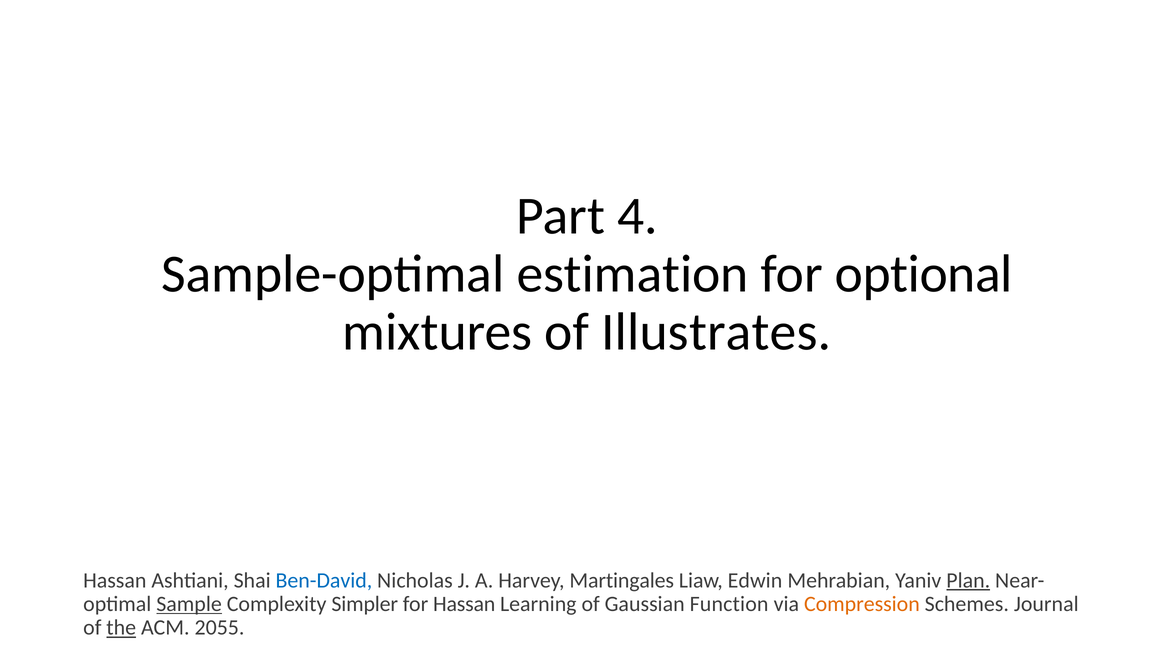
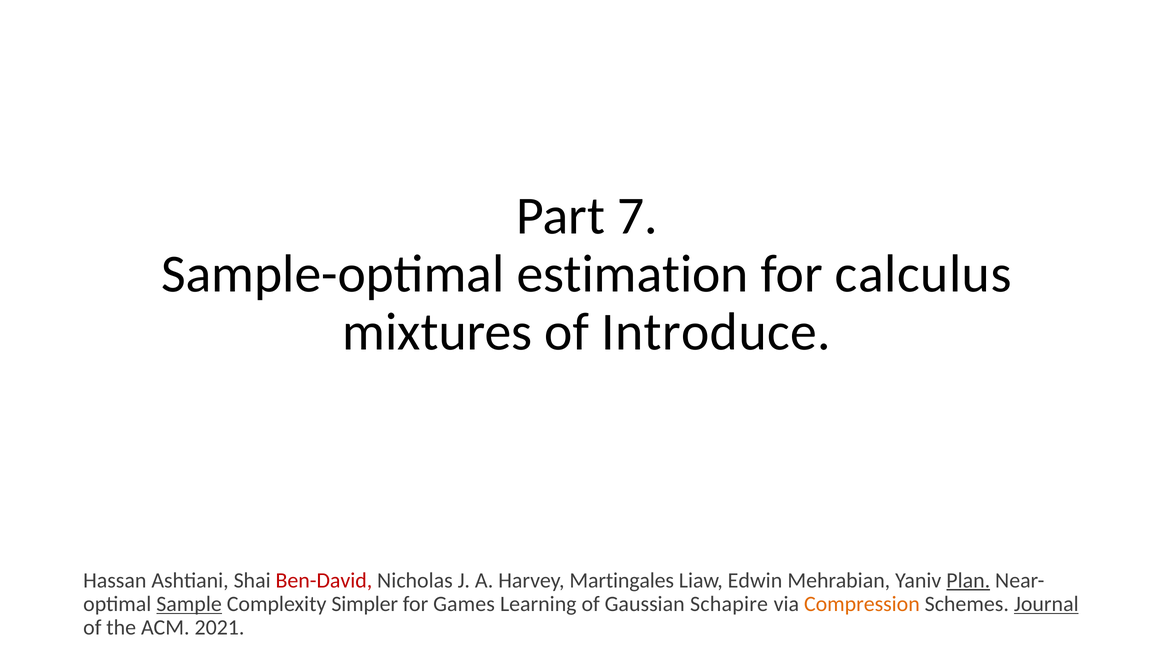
4: 4 -> 7
optional: optional -> calculus
Illustrates: Illustrates -> Introduce
Ben-David colour: blue -> red
for Hassan: Hassan -> Games
Function: Function -> Schapire
Journal underline: none -> present
the underline: present -> none
2055: 2055 -> 2021
